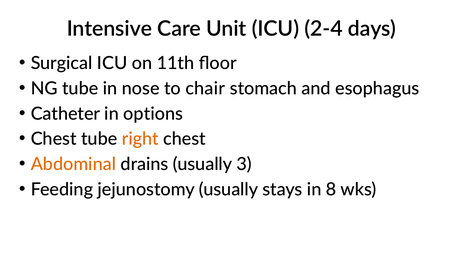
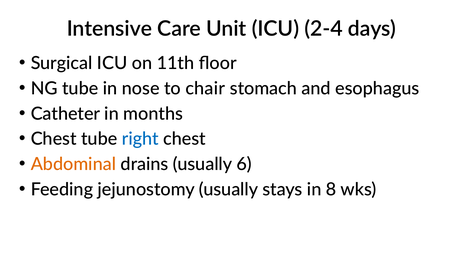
options: options -> months
right colour: orange -> blue
3: 3 -> 6
